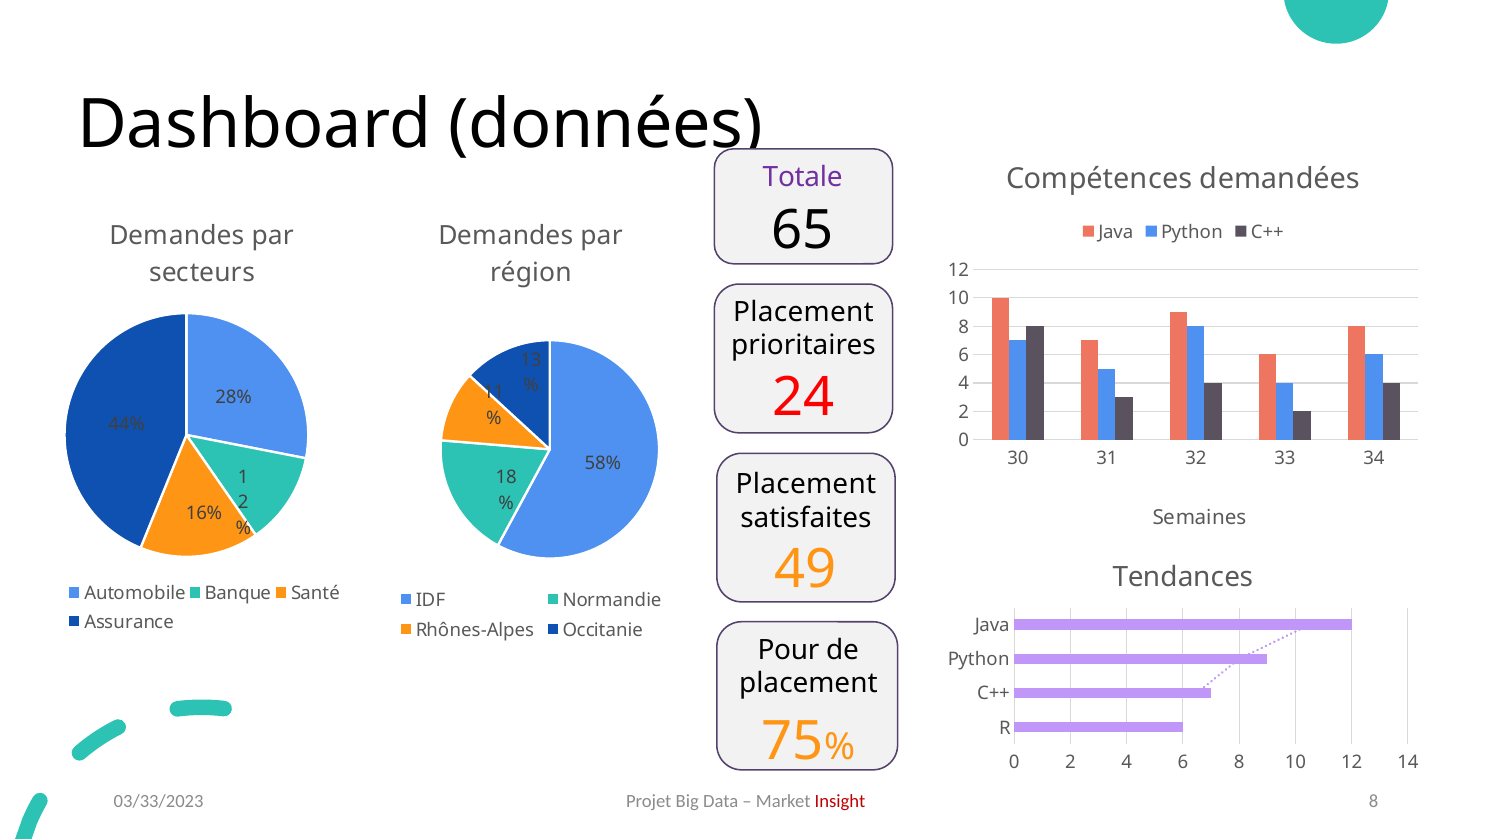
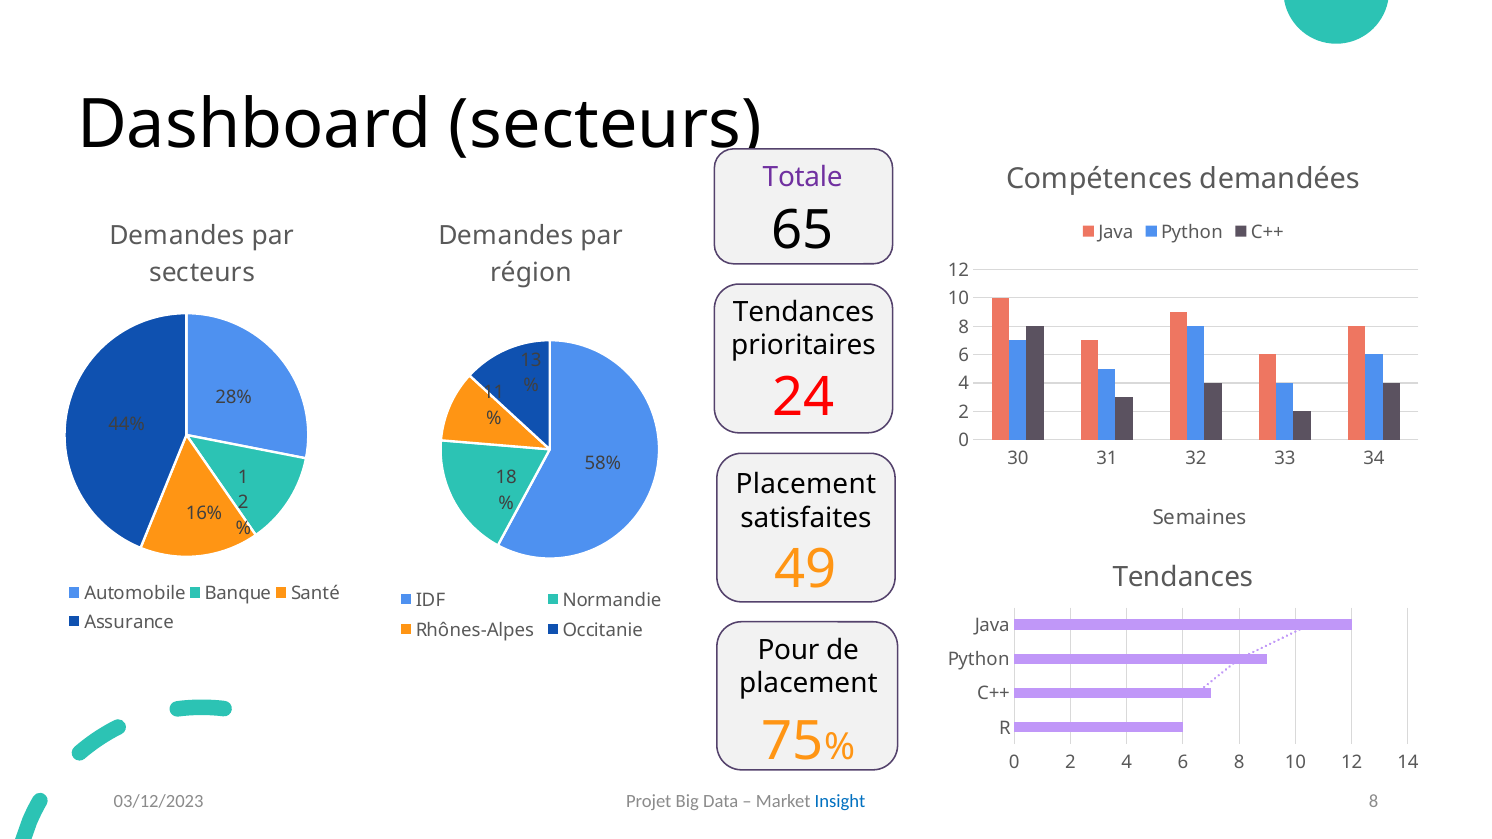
Dashboard données: données -> secteurs
Placement at (803, 312): Placement -> Tendances
03/33/2023: 03/33/2023 -> 03/12/2023
Insight colour: red -> blue
